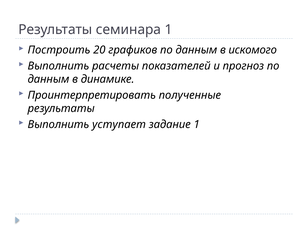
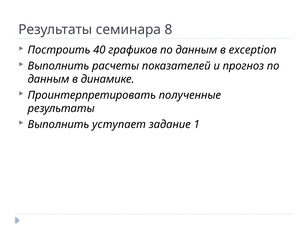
семинара 1: 1 -> 8
20: 20 -> 40
искомого: искомого -> exception
